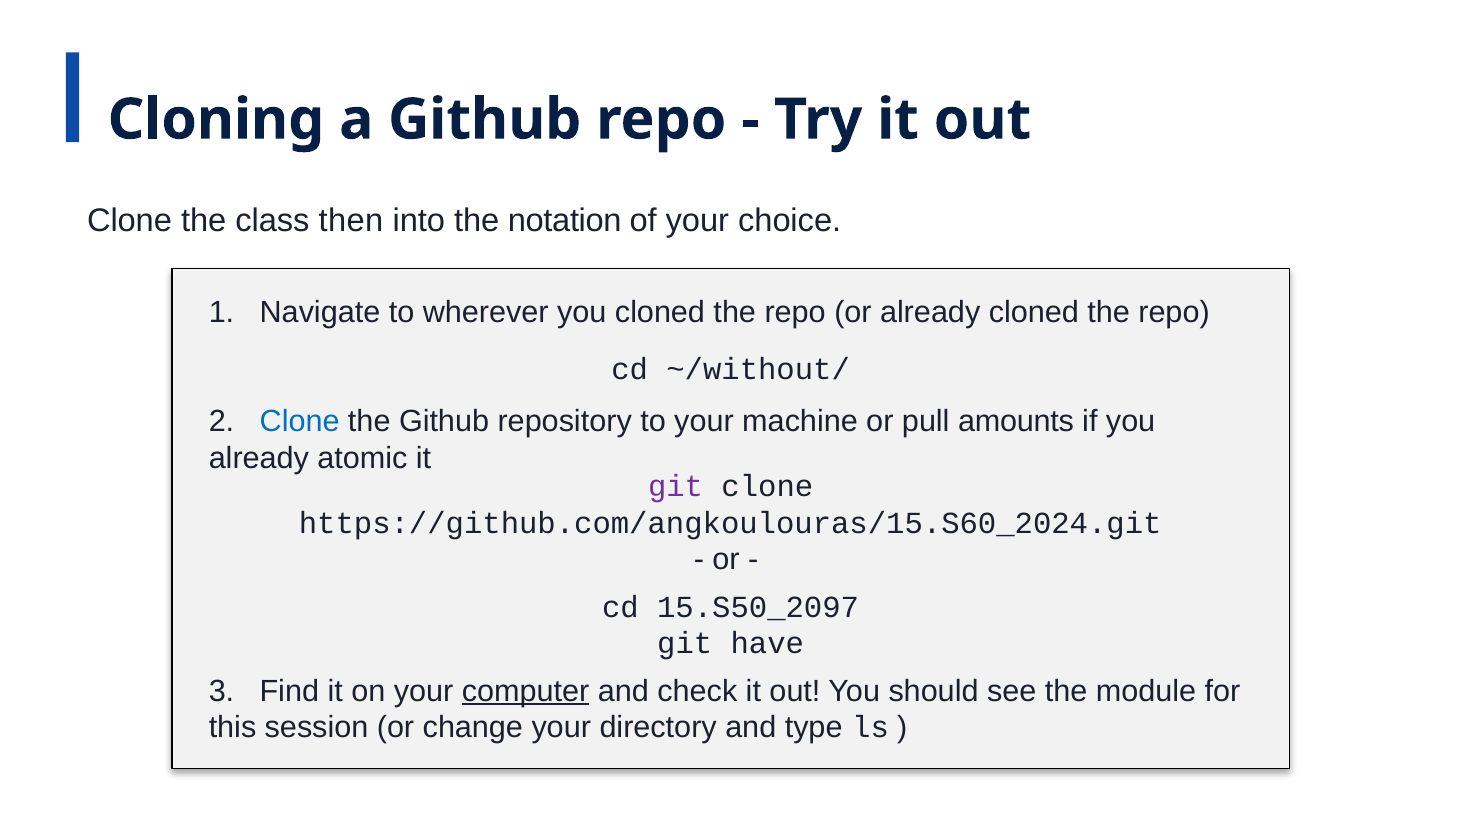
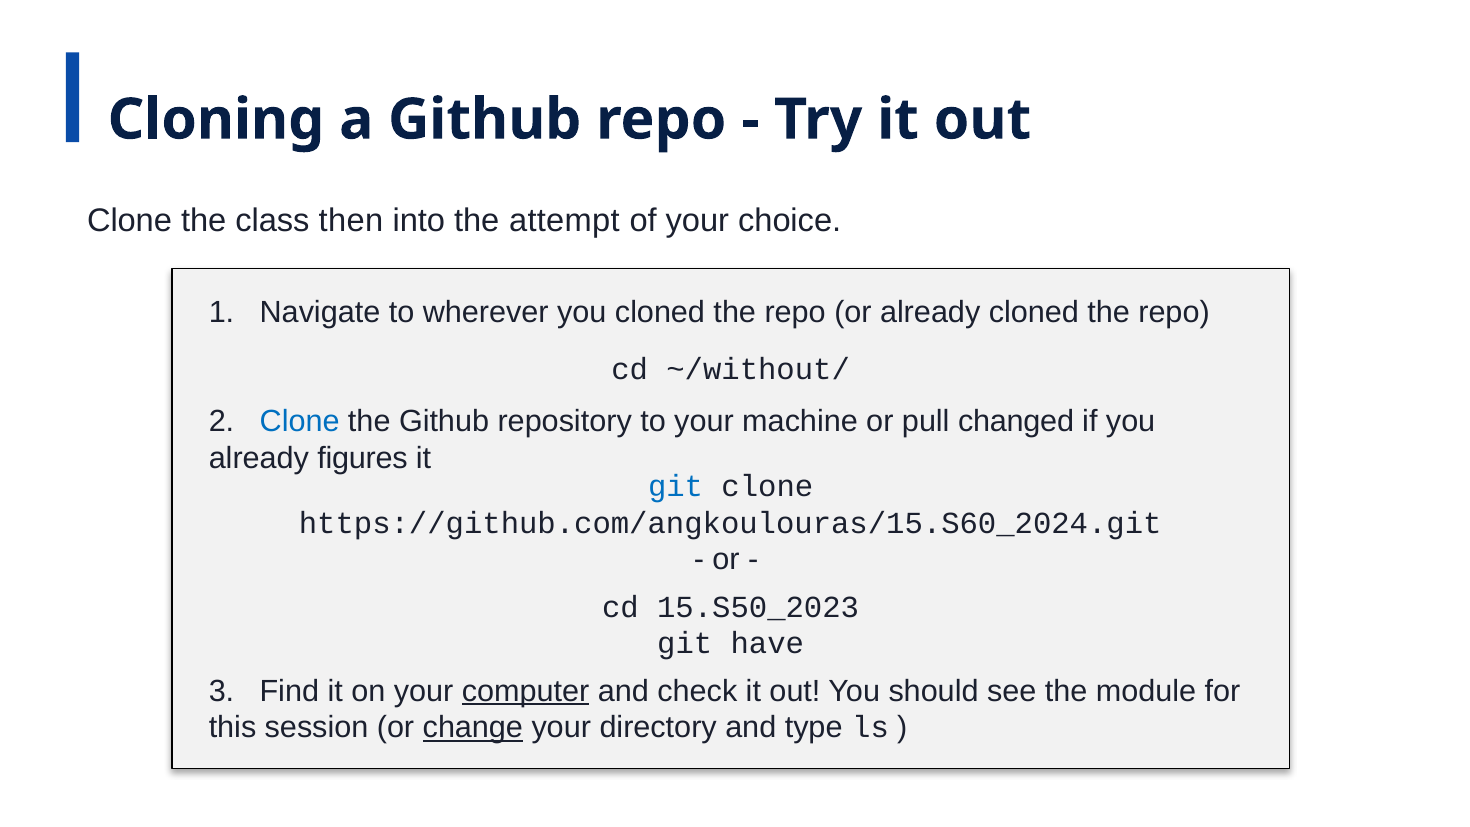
notation: notation -> attempt
amounts: amounts -> changed
atomic: atomic -> figures
git at (676, 486) colour: purple -> blue
15.S50_2097: 15.S50_2097 -> 15.S50_2023
change underline: none -> present
